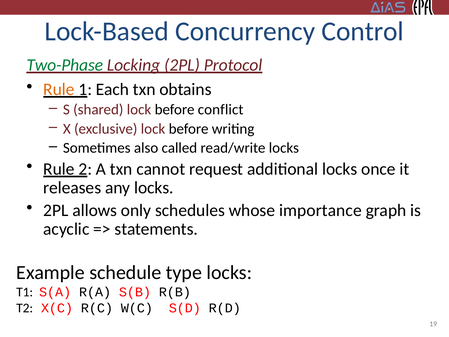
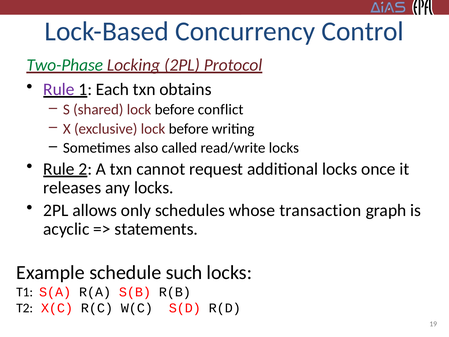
Rule at (59, 89) colour: orange -> purple
importance: importance -> transaction
type: type -> such
